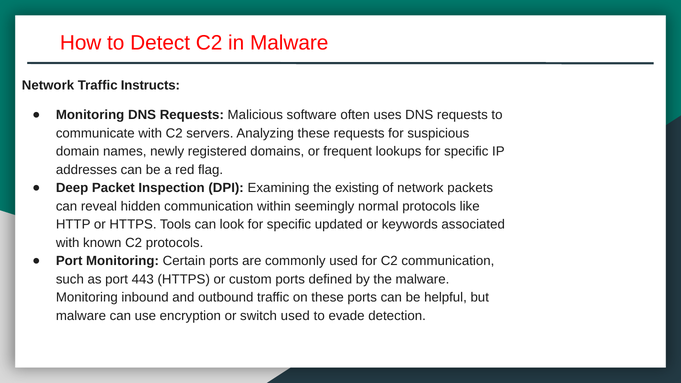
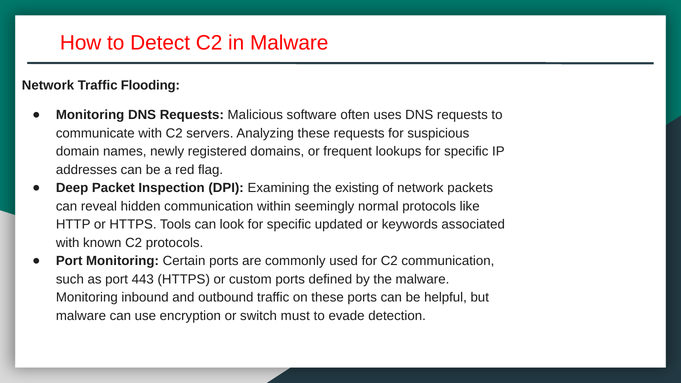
Instructs: Instructs -> Flooding
switch used: used -> must
